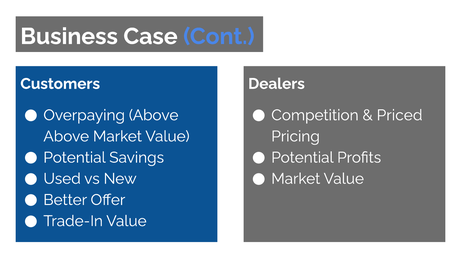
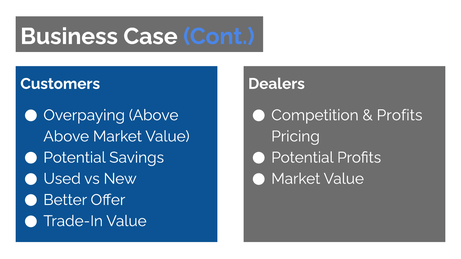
Priced at (400, 115): Priced -> Profits
